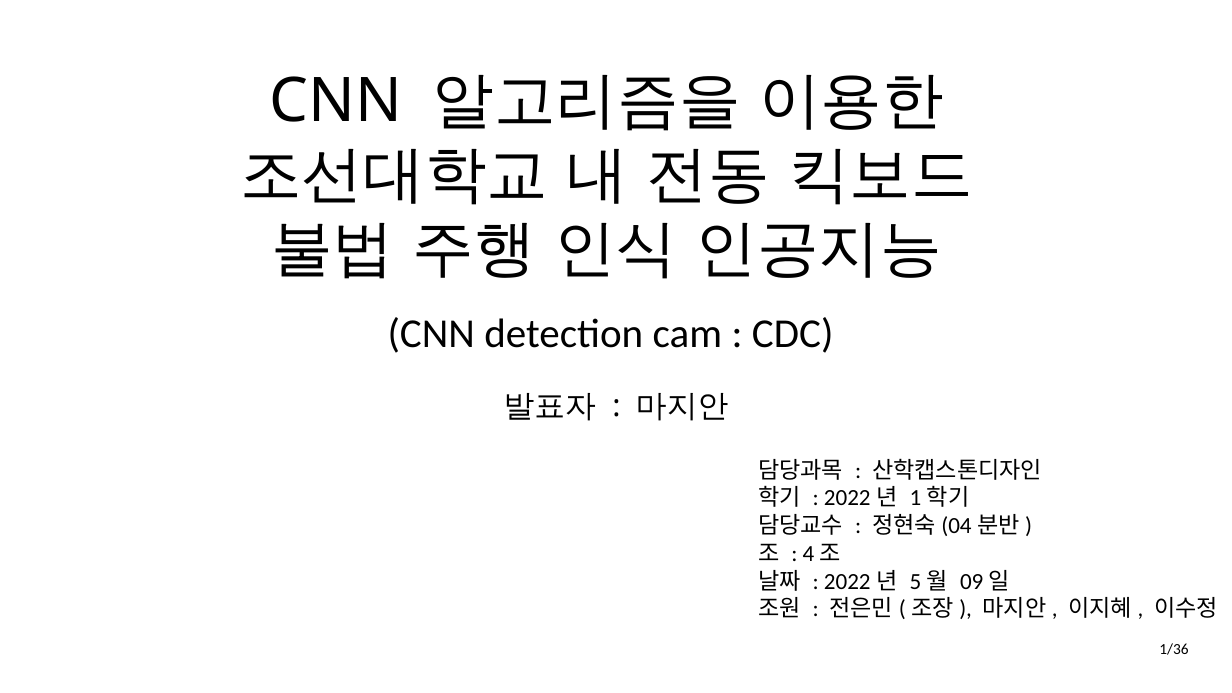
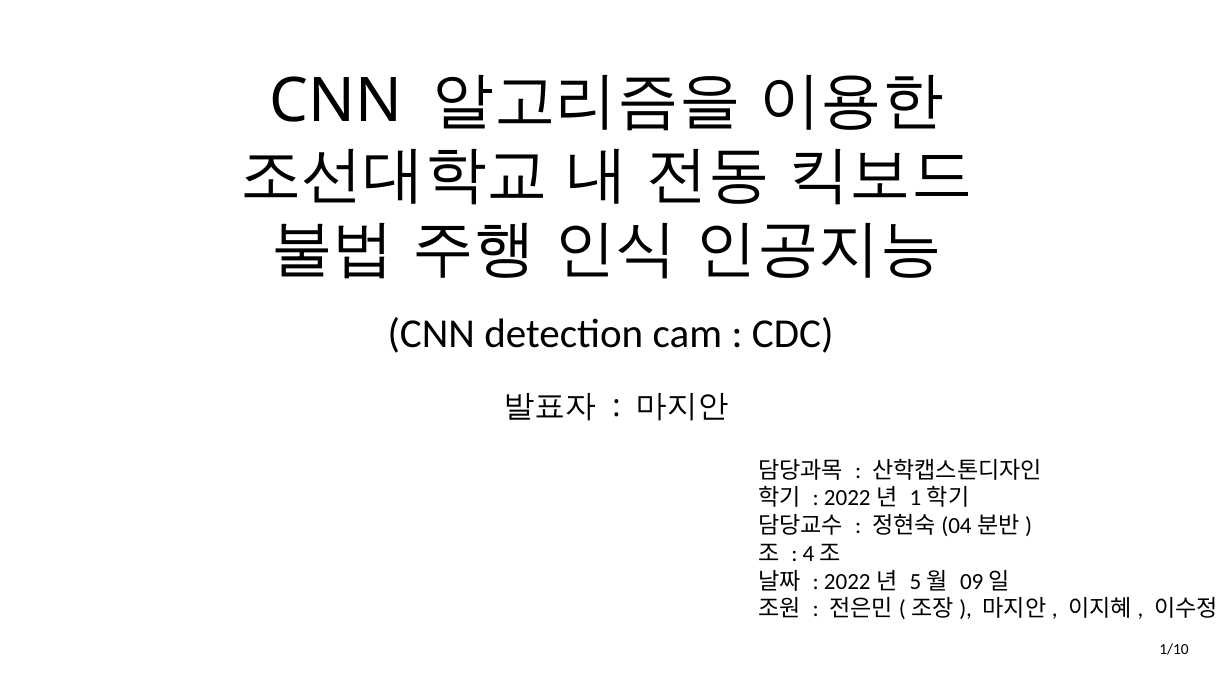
1/36: 1/36 -> 1/10
